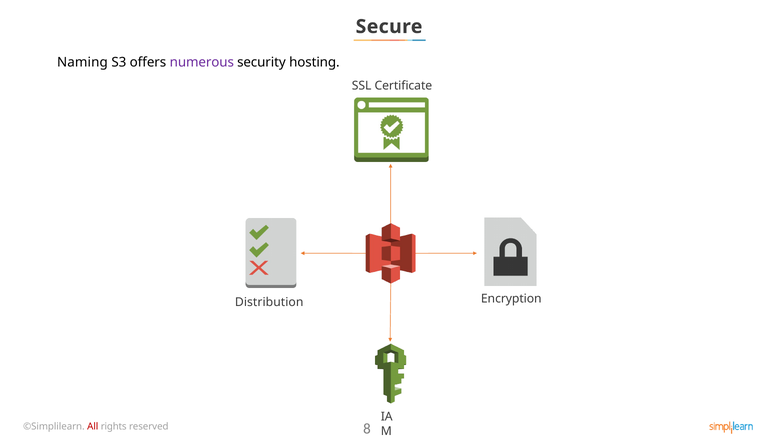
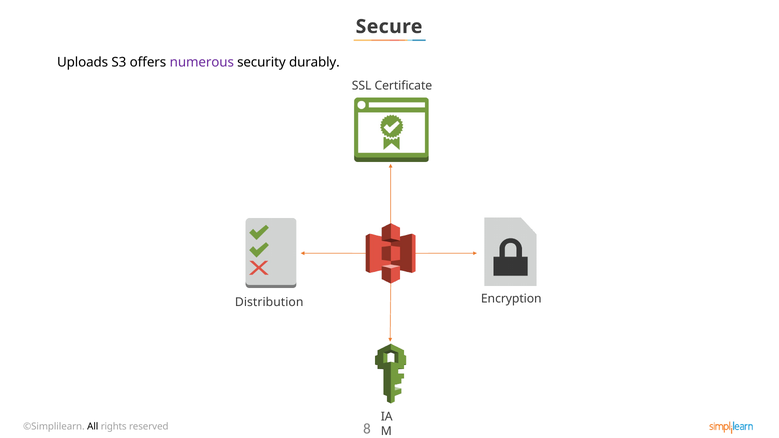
Naming: Naming -> Uploads
hosting: hosting -> durably
All colour: red -> black
